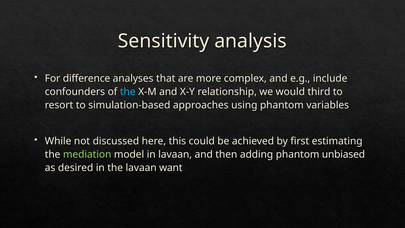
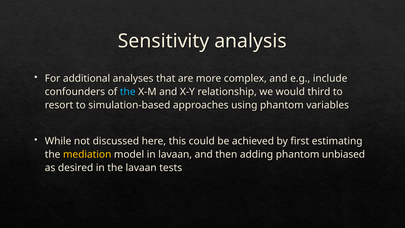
difference: difference -> additional
mediation colour: light green -> yellow
want: want -> tests
